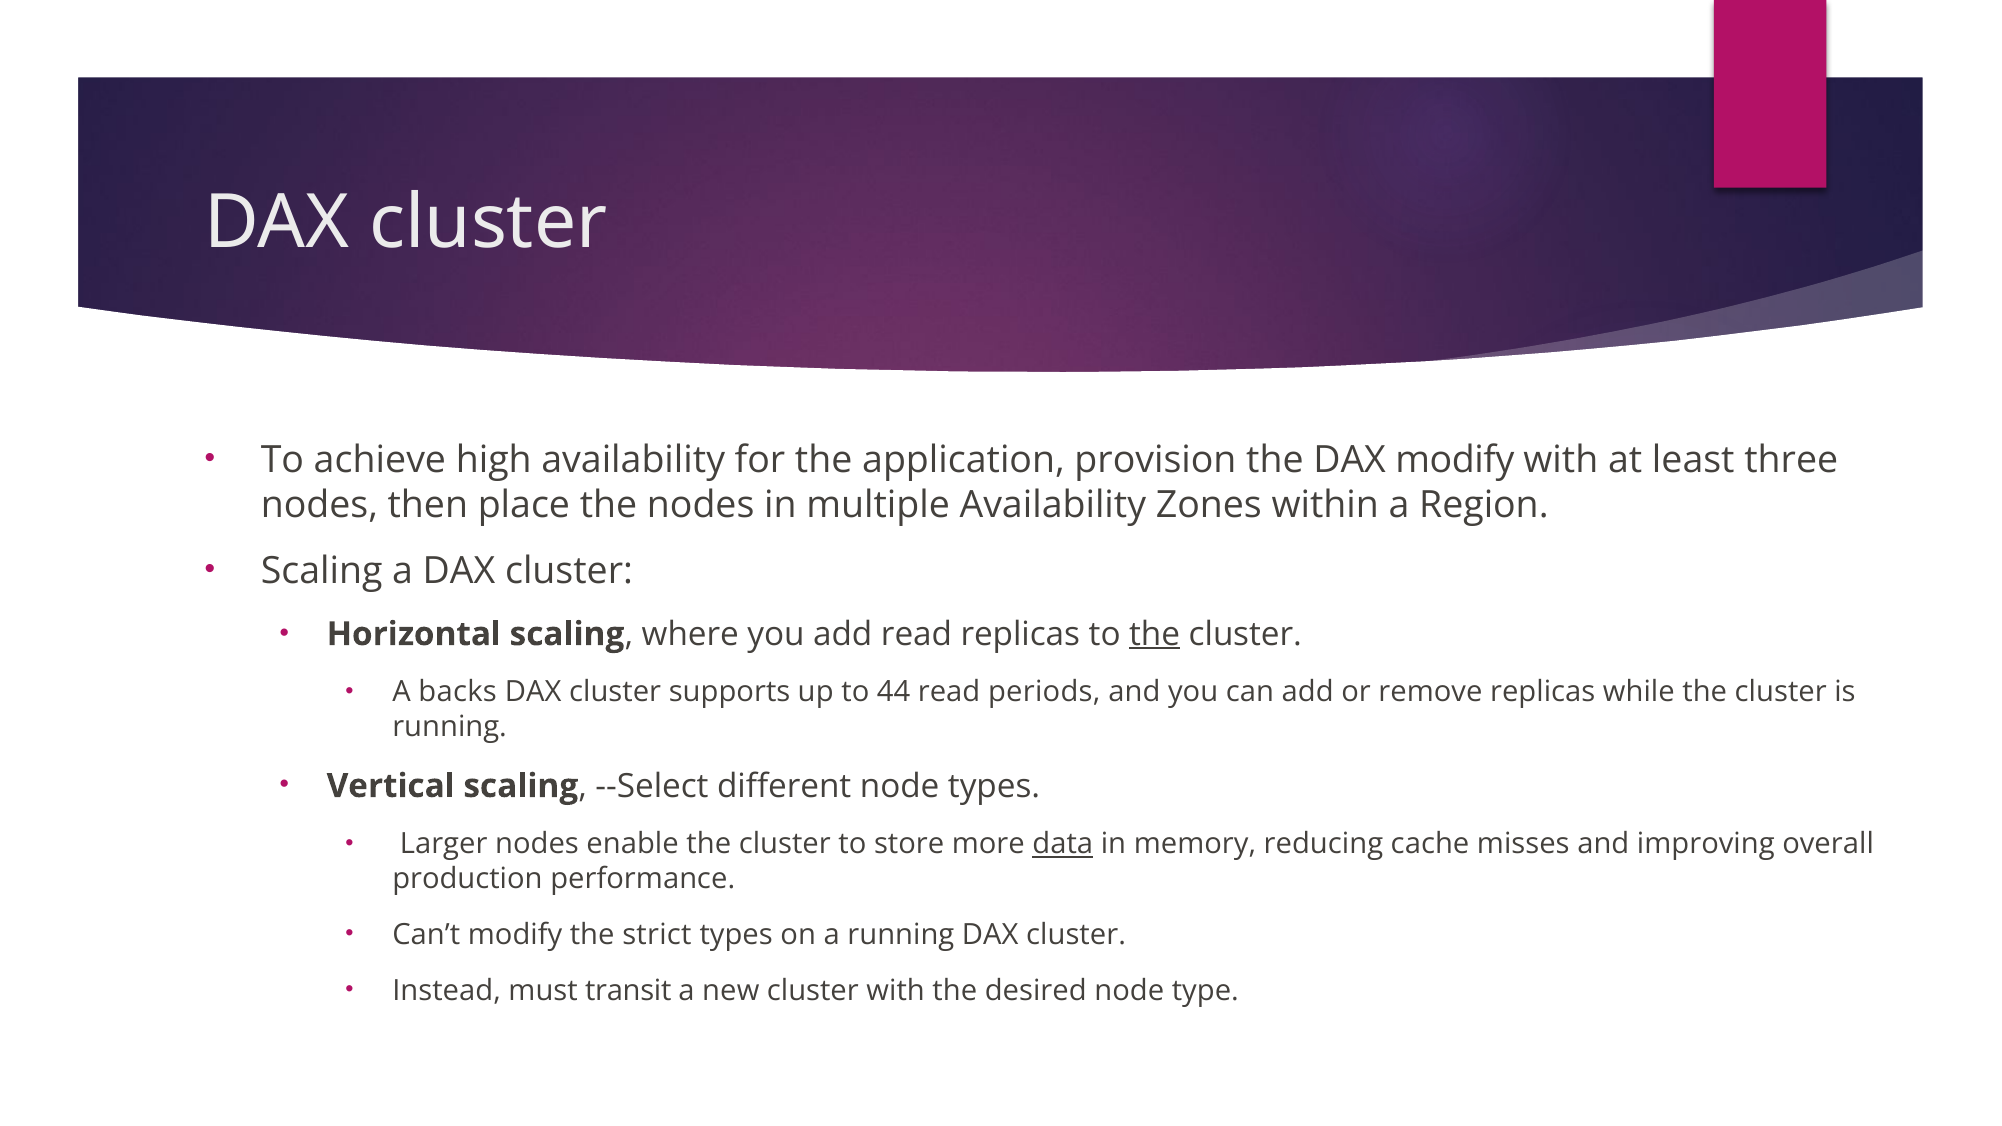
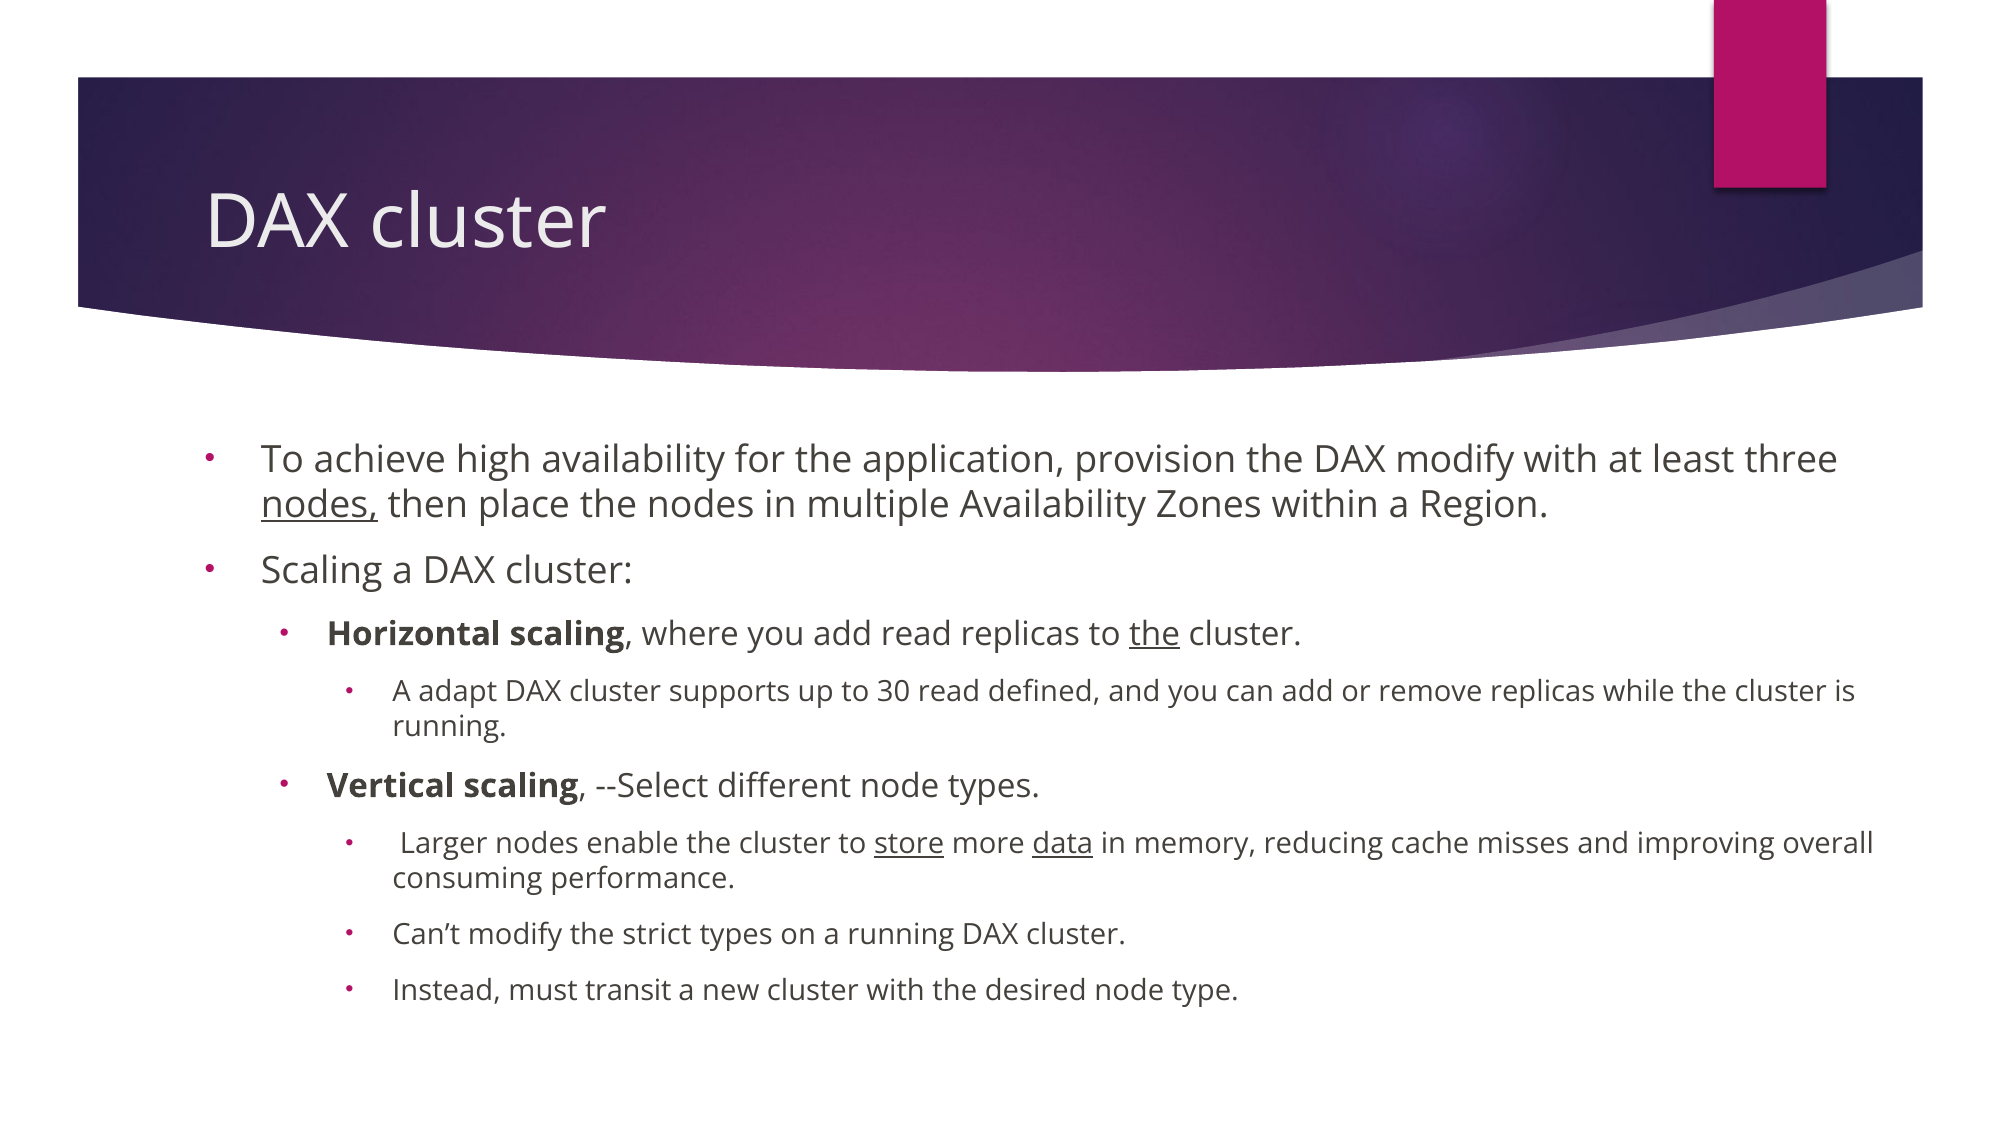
nodes at (319, 505) underline: none -> present
backs: backs -> adapt
44: 44 -> 30
periods: periods -> defined
store underline: none -> present
production: production -> consuming
